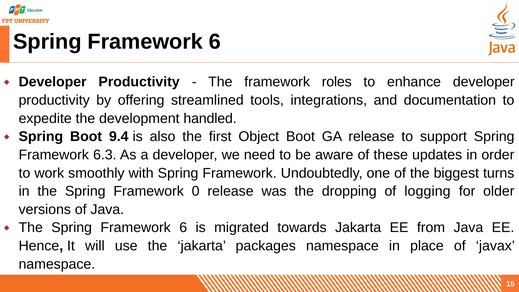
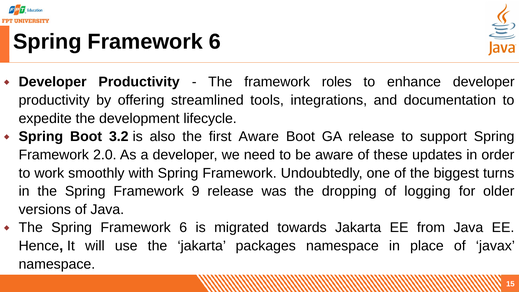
handled: handled -> lifecycle
9.4: 9.4 -> 3.2
first Object: Object -> Aware
6.3: 6.3 -> 2.0
0: 0 -> 9
